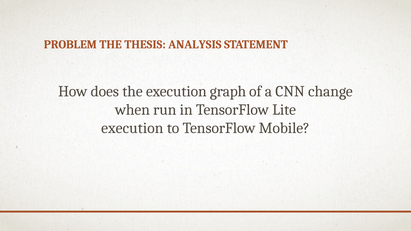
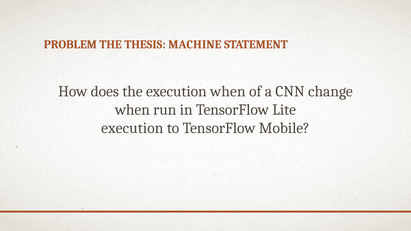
ANALYSIS: ANALYSIS -> MACHINE
execution graph: graph -> when
